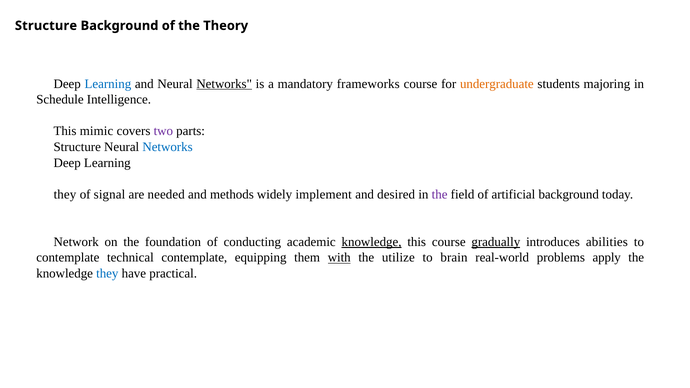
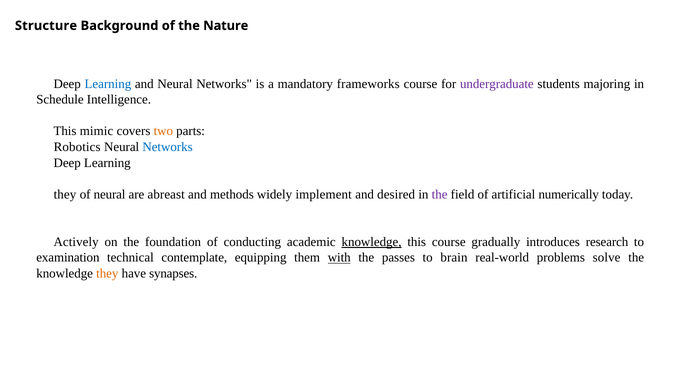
Theory: Theory -> Nature
Networks at (224, 84) underline: present -> none
undergraduate colour: orange -> purple
two colour: purple -> orange
Structure at (77, 147): Structure -> Robotics
of signal: signal -> neural
needed: needed -> abreast
artificial background: background -> numerically
Network: Network -> Actively
gradually underline: present -> none
abilities: abilities -> research
contemplate at (68, 258): contemplate -> examination
utilize: utilize -> passes
apply: apply -> solve
they at (107, 274) colour: blue -> orange
practical: practical -> synapses
